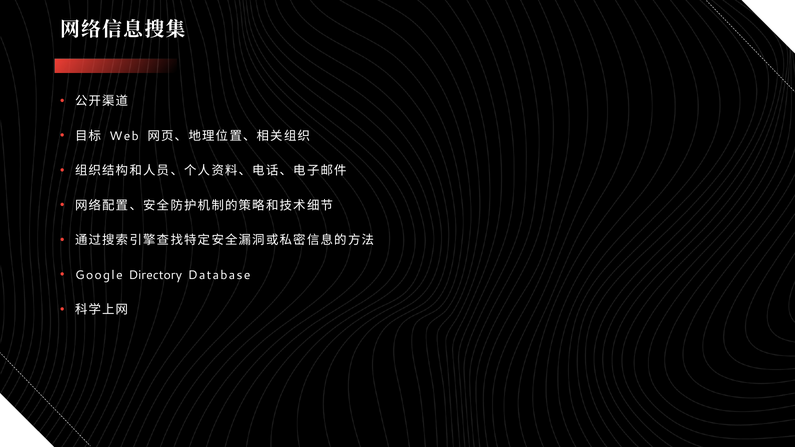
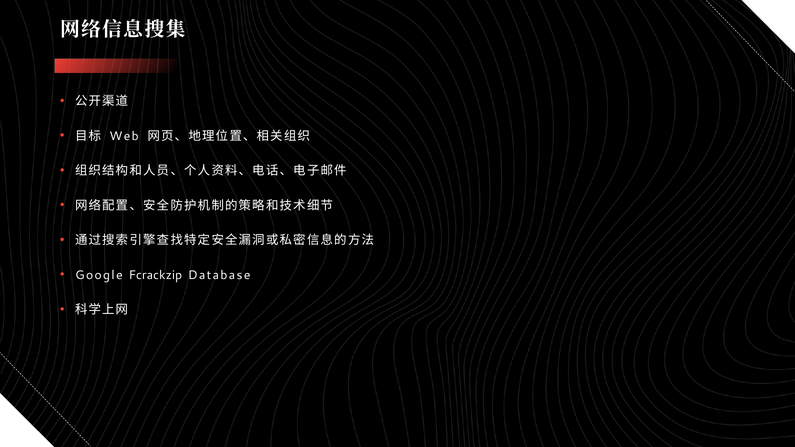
Directory: Directory -> Fcrackzip
